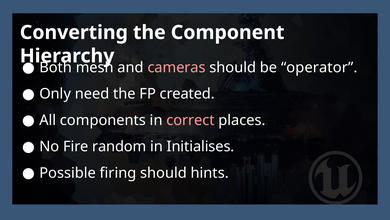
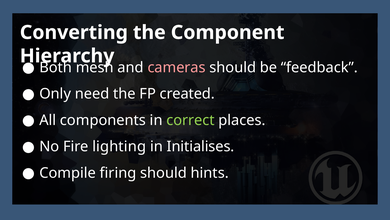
operator: operator -> feedback
correct colour: pink -> light green
random: random -> lighting
Possible: Possible -> Compile
